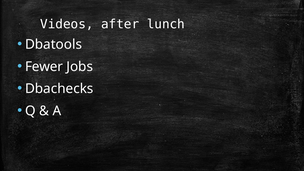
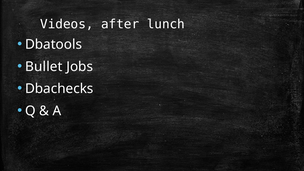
Fewer: Fewer -> Bullet
